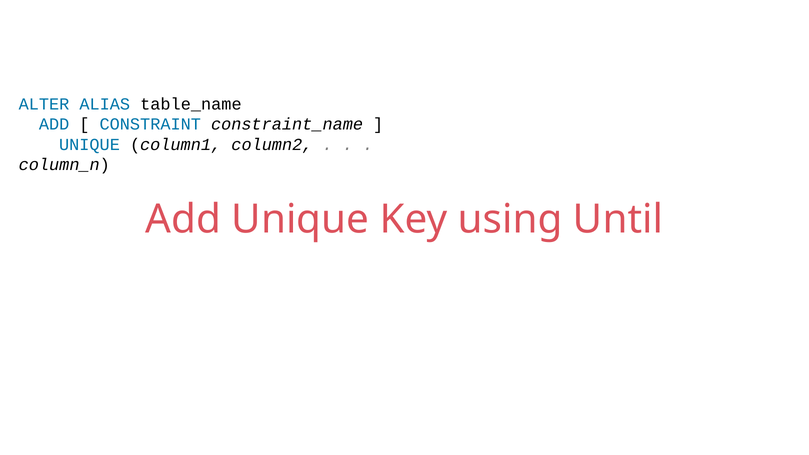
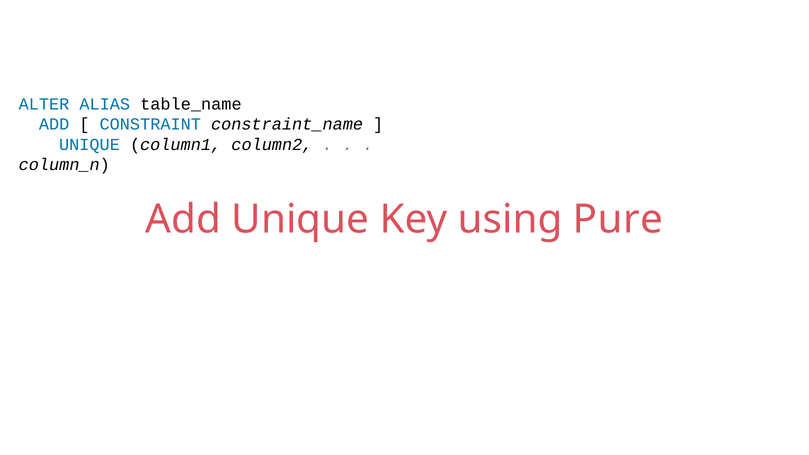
Until: Until -> Pure
